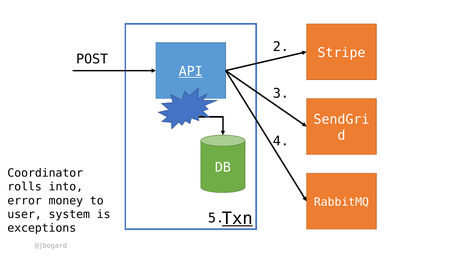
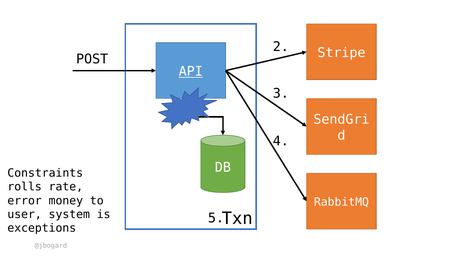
Coordinator: Coordinator -> Constraints
into: into -> rate
Txn underline: present -> none
